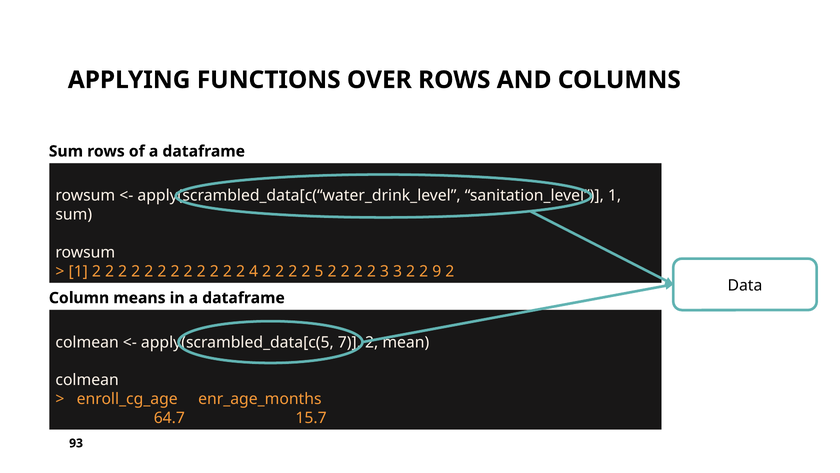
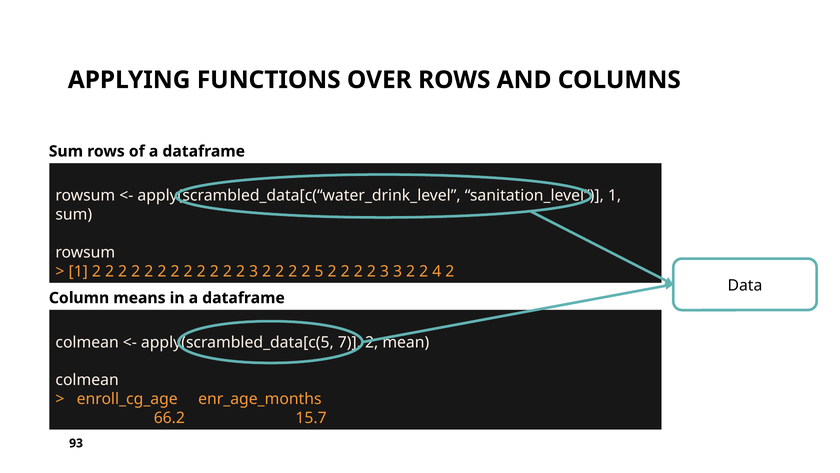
4 at (254, 271): 4 -> 3
9: 9 -> 4
64.7: 64.7 -> 66.2
